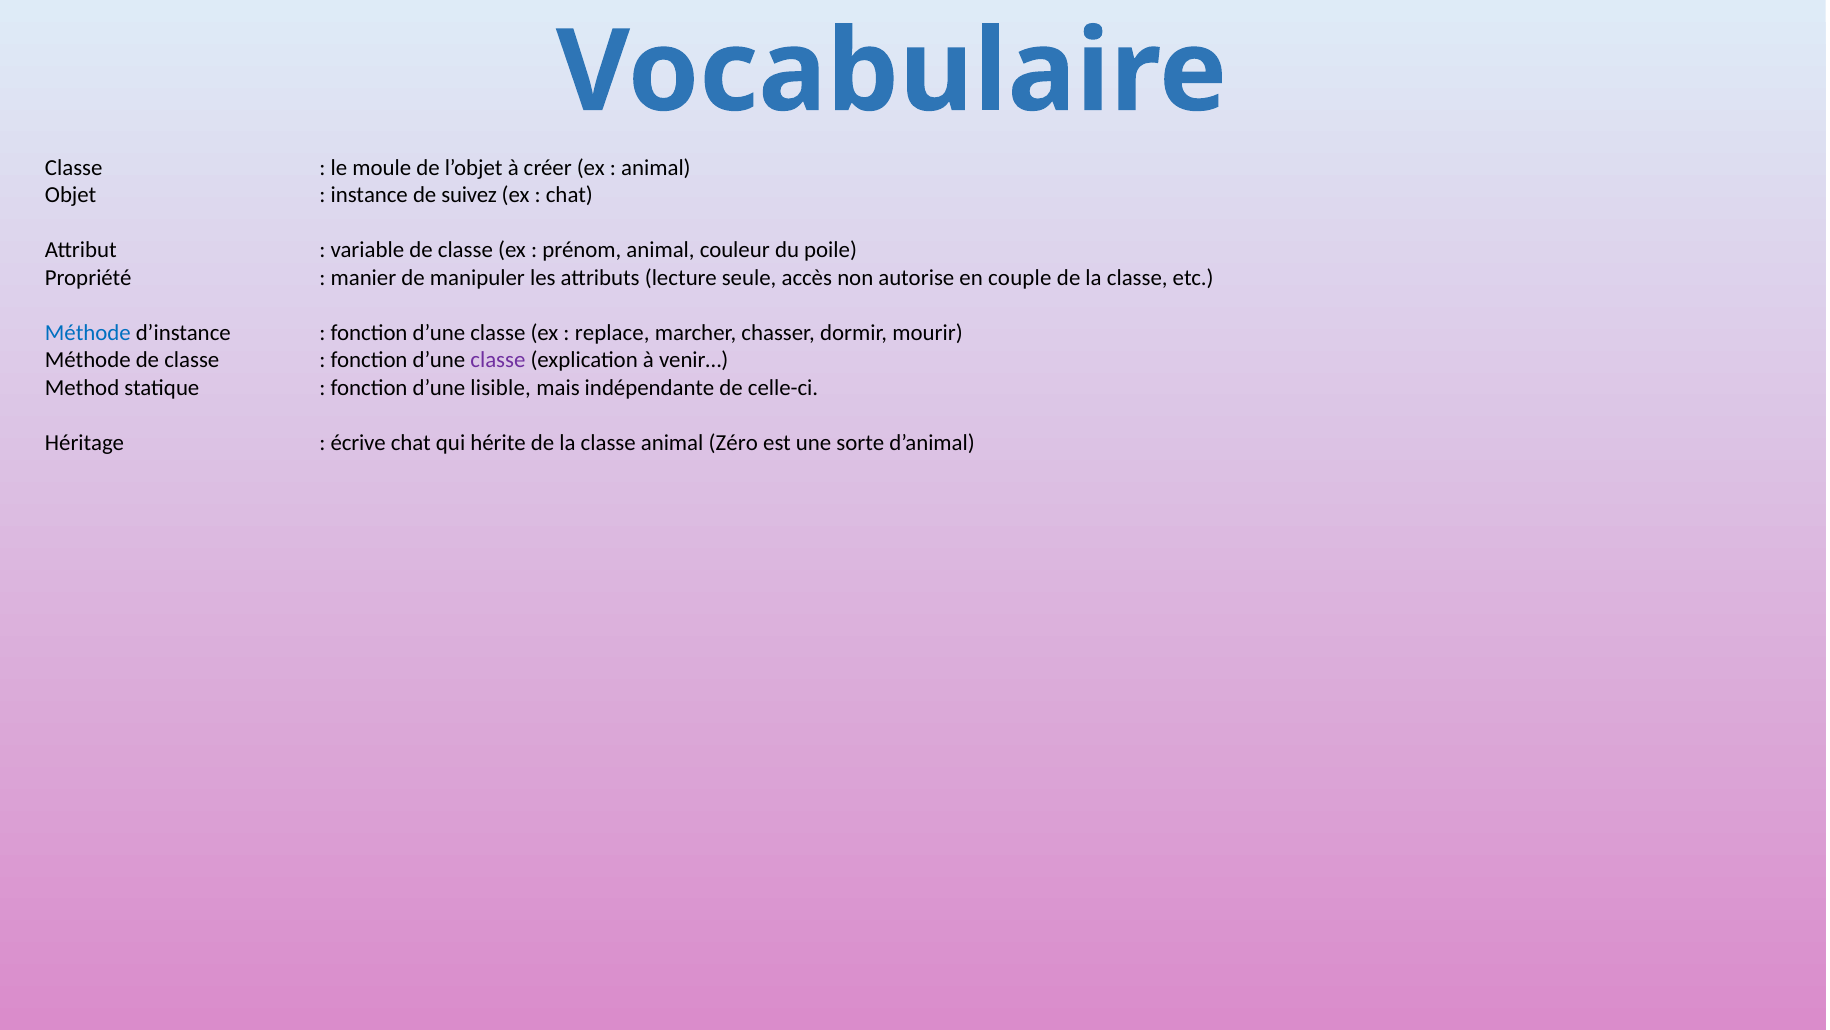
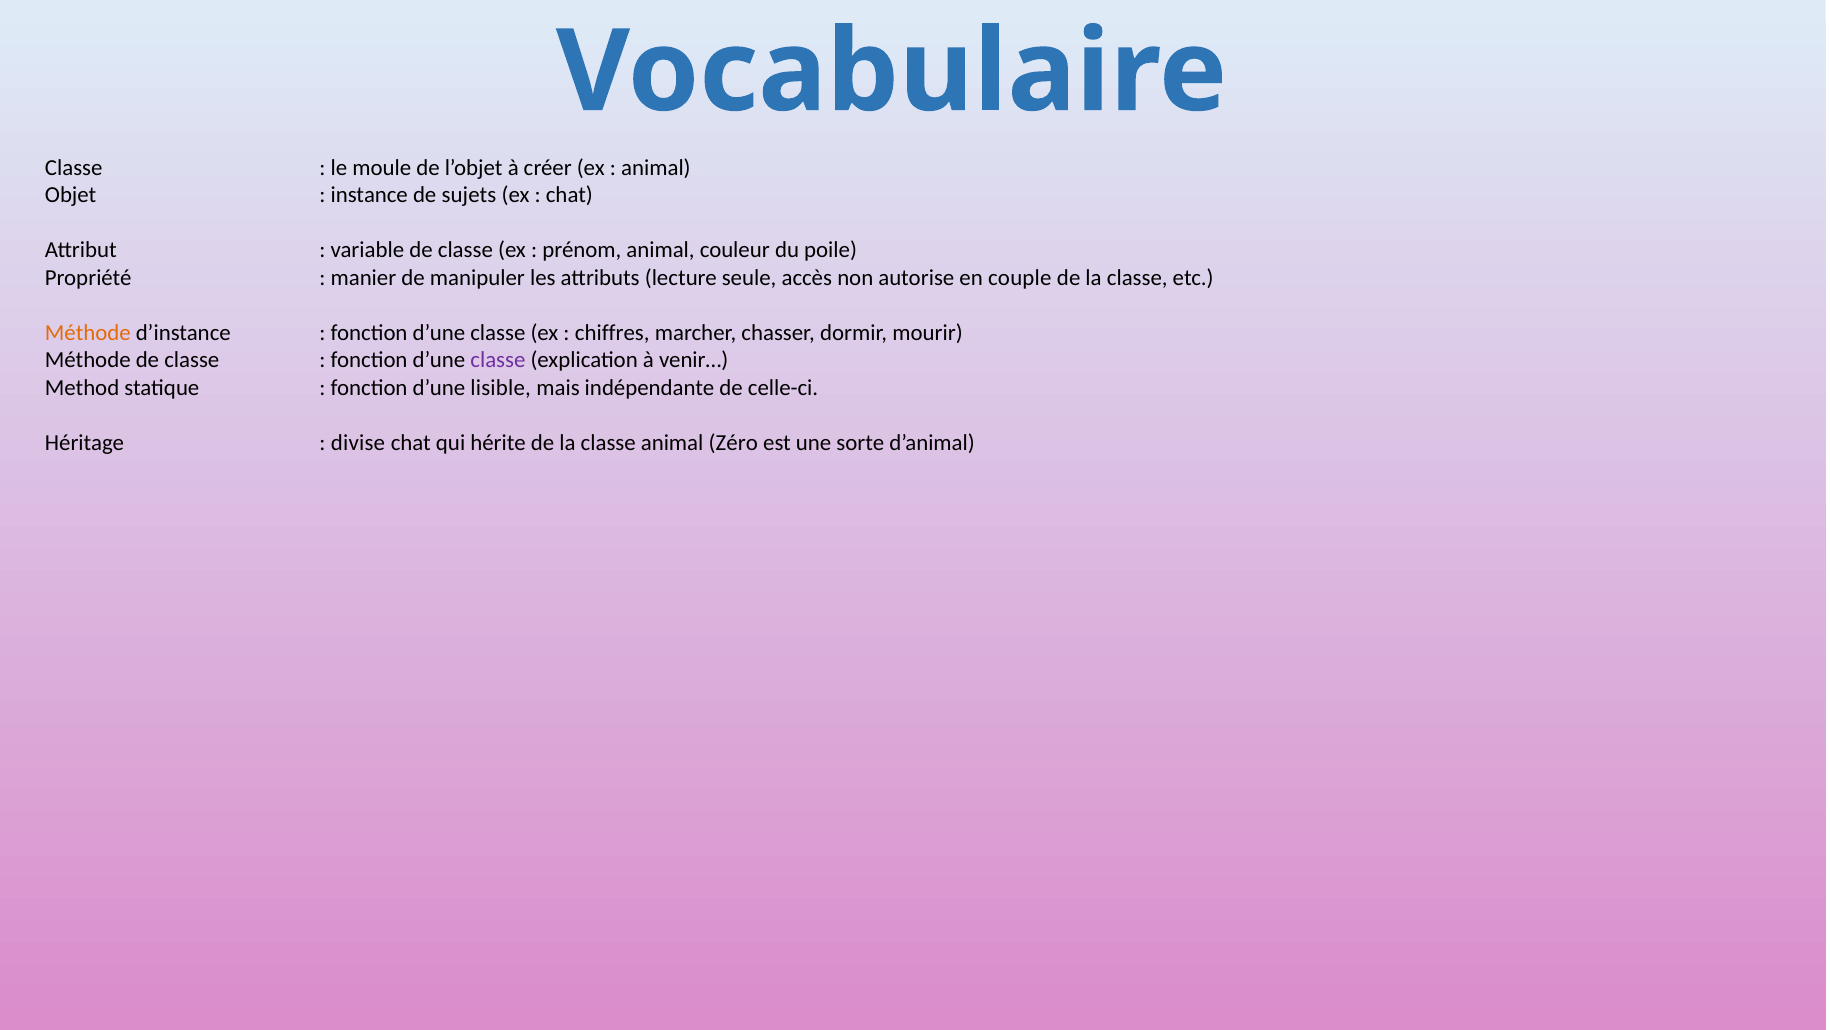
suivez: suivez -> sujets
Méthode at (88, 333) colour: blue -> orange
replace: replace -> chiffres
écrive: écrive -> divise
